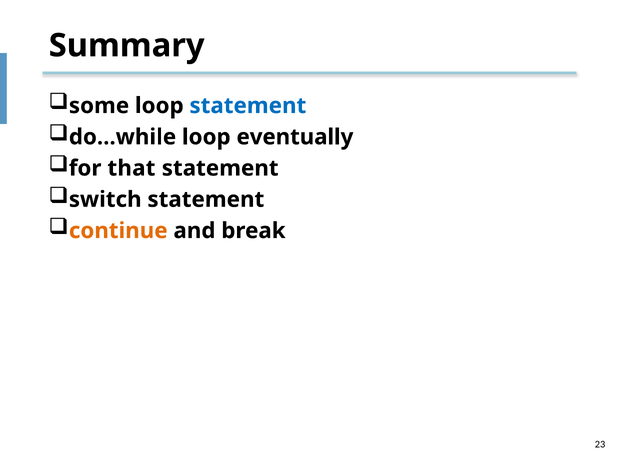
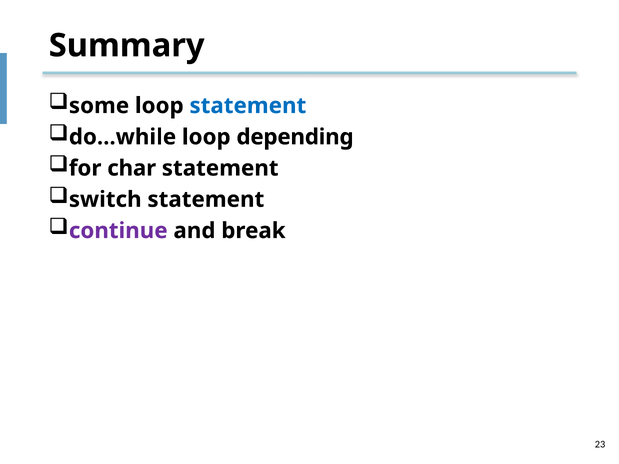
eventually: eventually -> depending
that: that -> char
continue colour: orange -> purple
